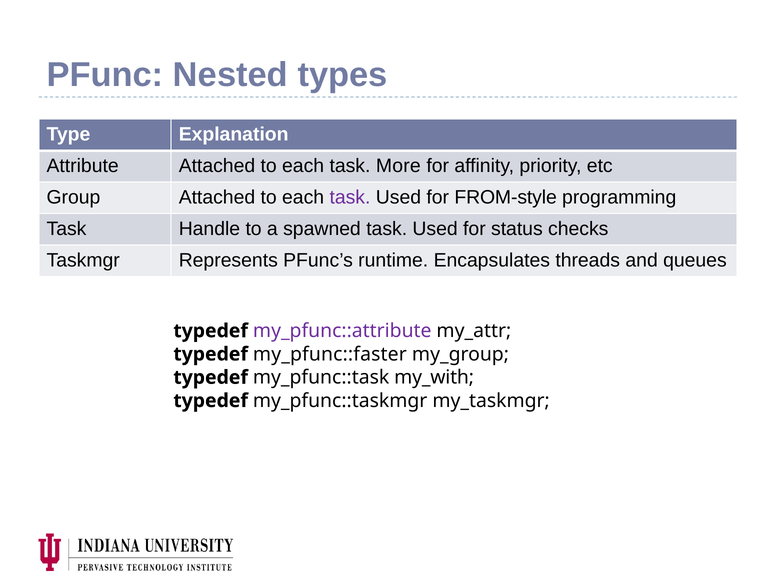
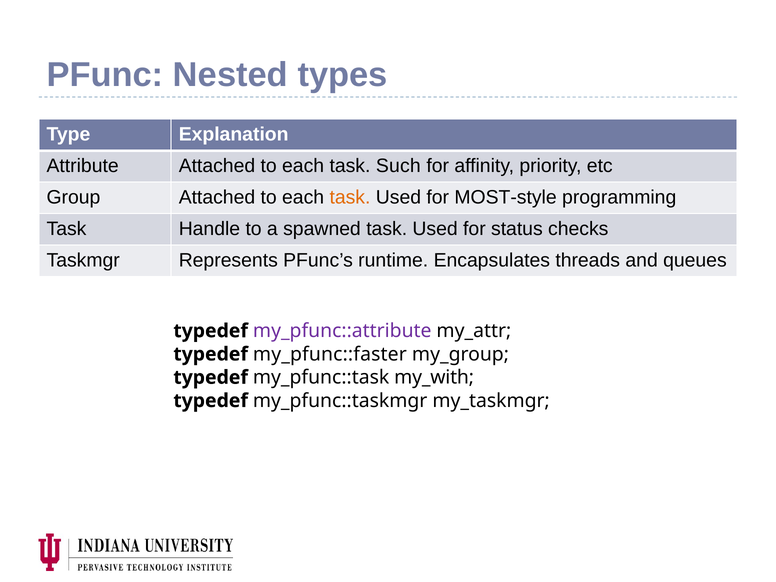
More: More -> Such
task at (350, 197) colour: purple -> orange
FROM-style: FROM-style -> MOST-style
